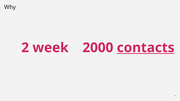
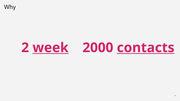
week underline: none -> present
